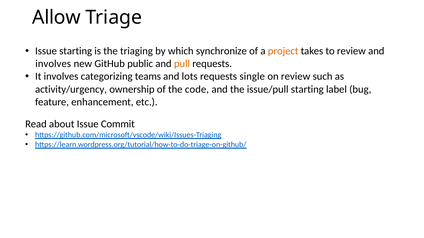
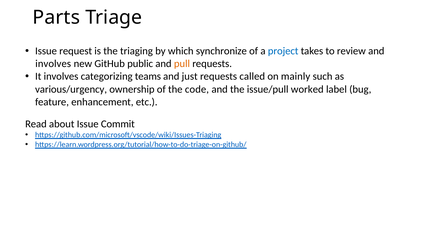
Allow: Allow -> Parts
Issue starting: starting -> request
project colour: orange -> blue
lots: lots -> just
single: single -> called
on review: review -> mainly
activity/urgency: activity/urgency -> various/urgency
issue/pull starting: starting -> worked
